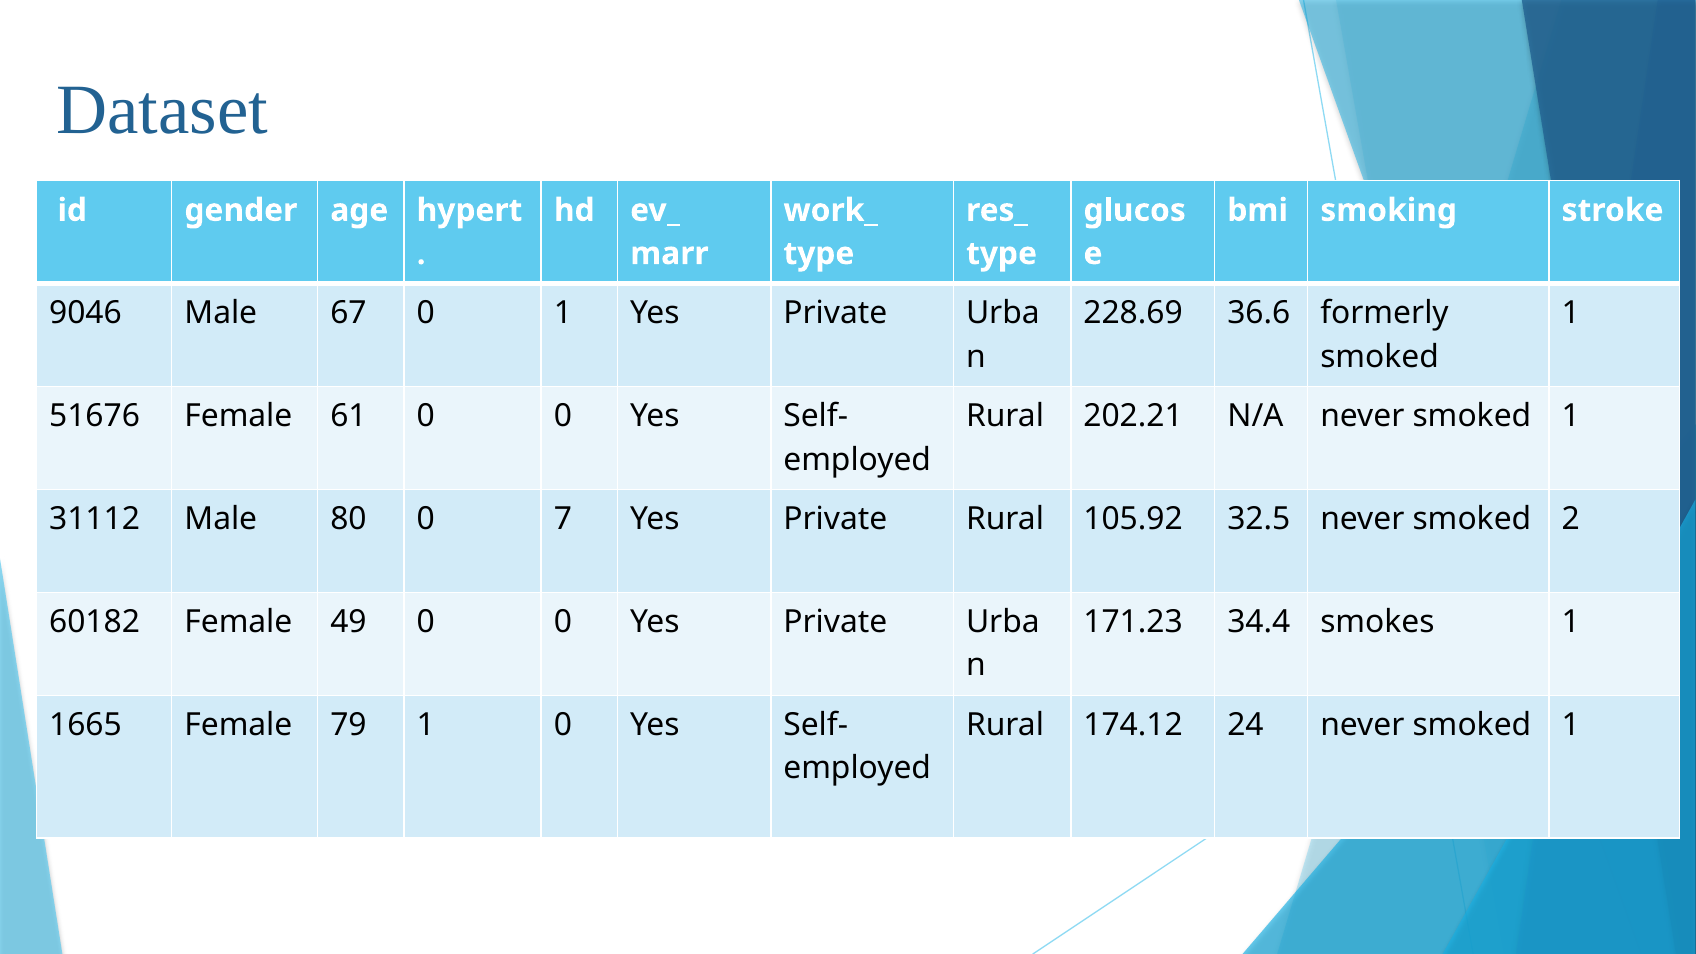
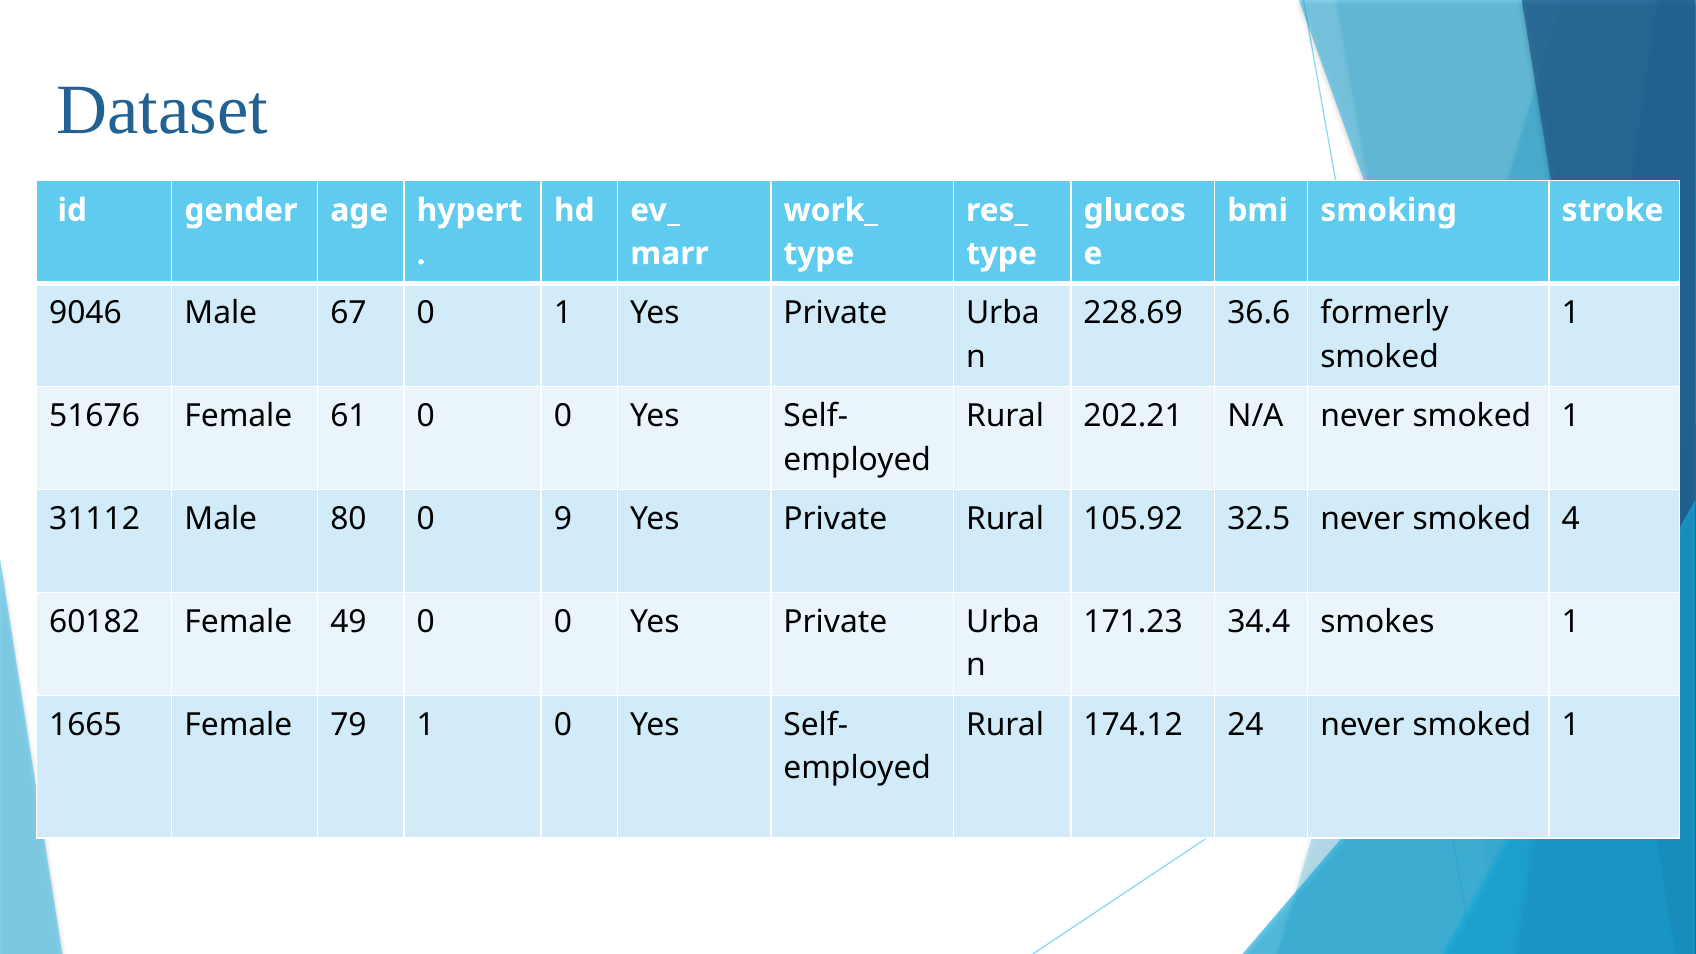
7: 7 -> 9
2: 2 -> 4
